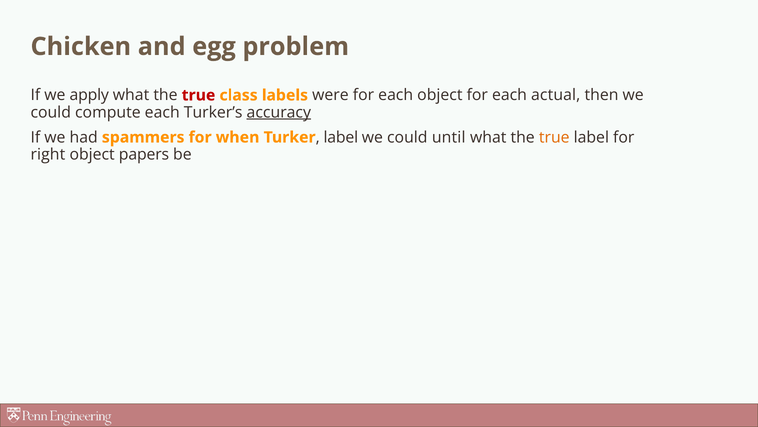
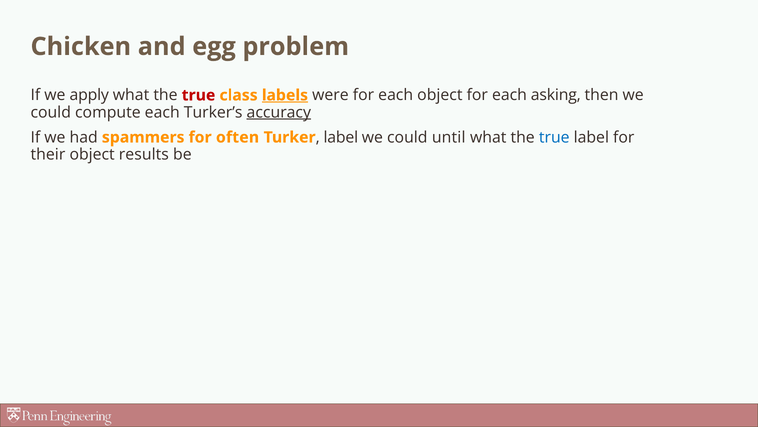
labels underline: none -> present
actual: actual -> asking
when: when -> often
true at (554, 137) colour: orange -> blue
right: right -> their
papers: papers -> results
